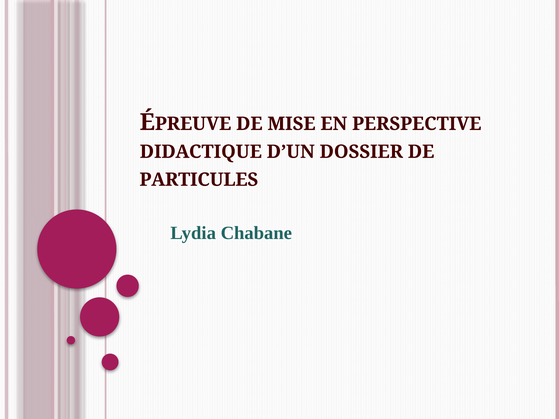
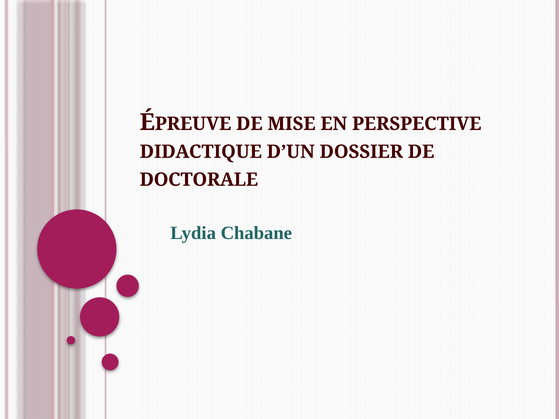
PARTICULES: PARTICULES -> DOCTORALE
